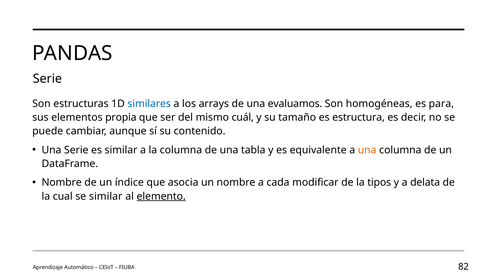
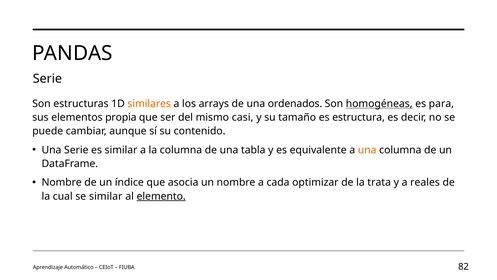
similares colour: blue -> orange
evaluamos: evaluamos -> ordenados
homogéneas underline: none -> present
cuál: cuál -> casi
modificar: modificar -> optimizar
tipos: tipos -> trata
delata: delata -> reales
